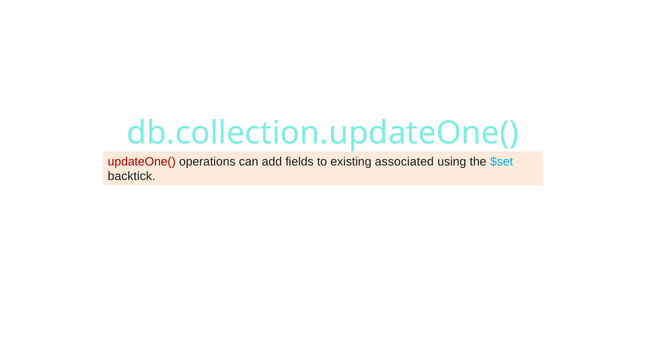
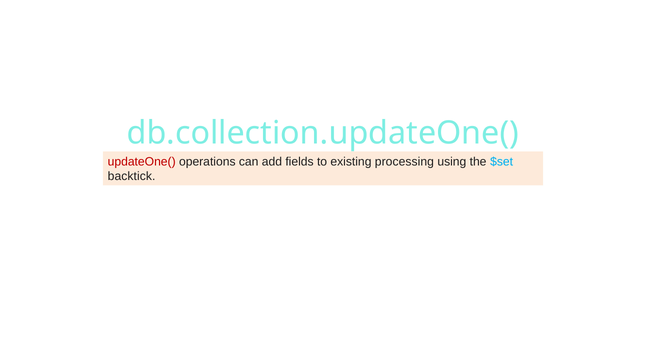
associated: associated -> processing
